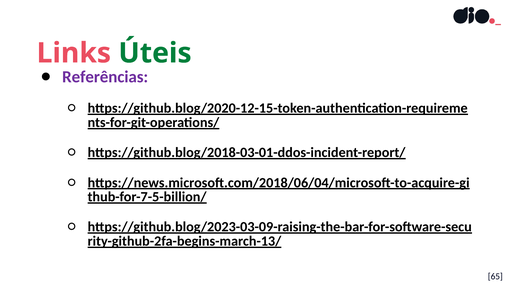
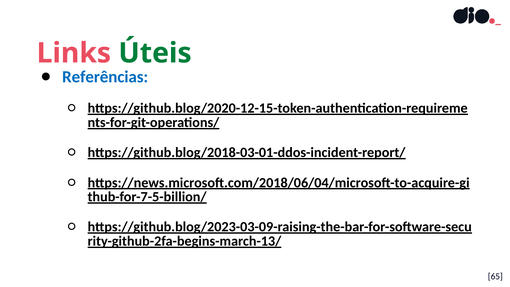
Referências colour: purple -> blue
